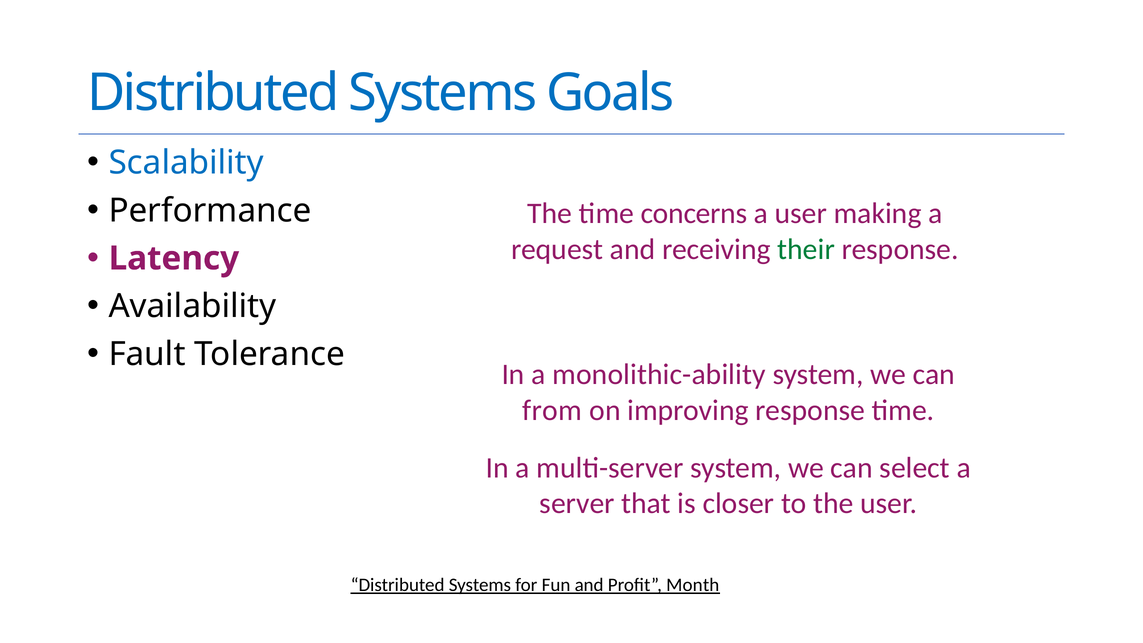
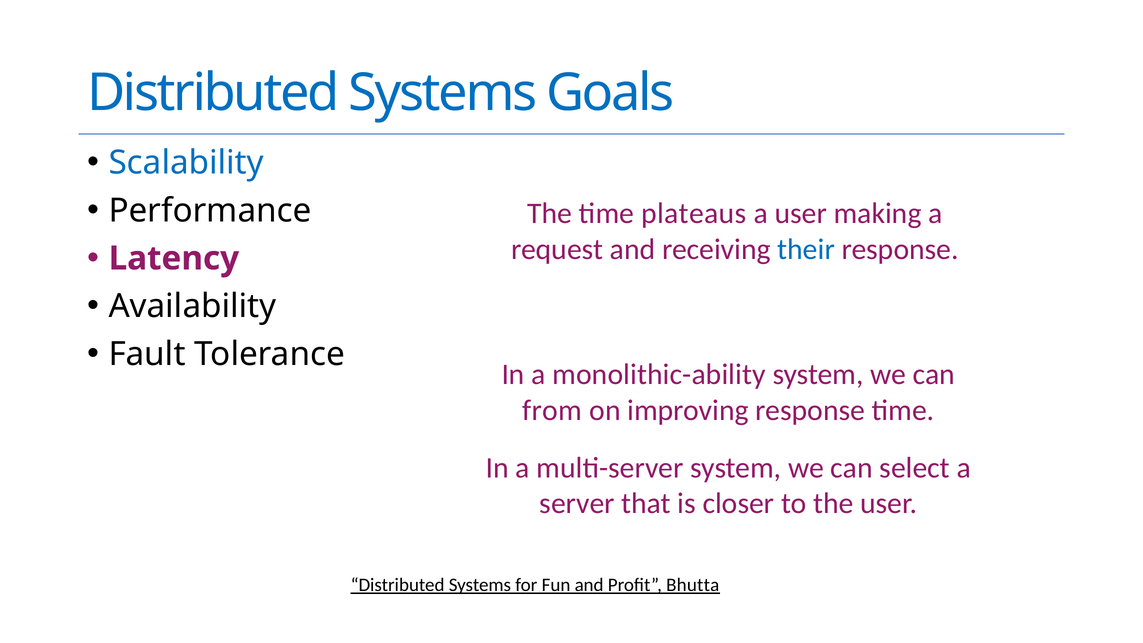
concerns: concerns -> plateaus
their colour: green -> blue
Month: Month -> Bhutta
